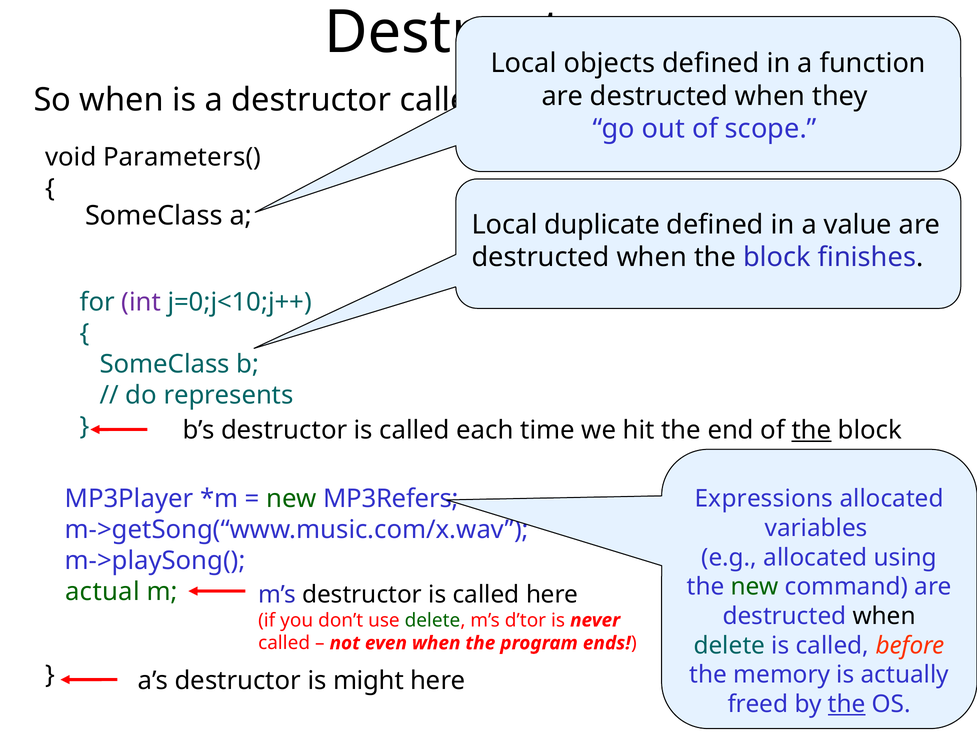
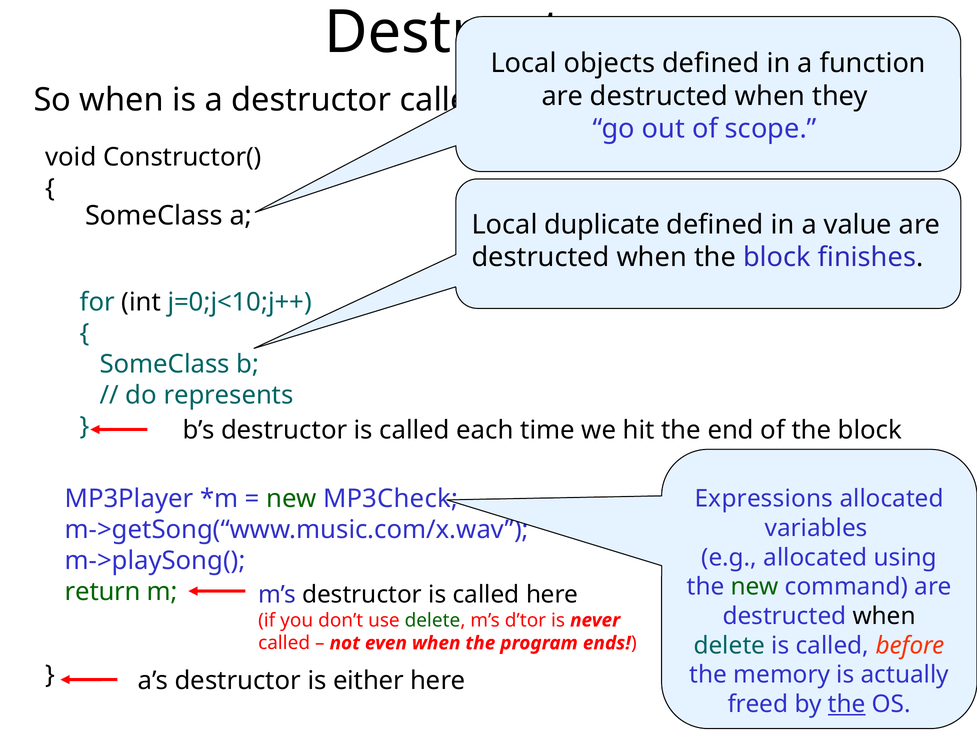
Parameters(: Parameters( -> Constructor(
int colour: purple -> black
the at (811, 430) underline: present -> none
MP3Refers: MP3Refers -> MP3Check
actual: actual -> return
might: might -> either
